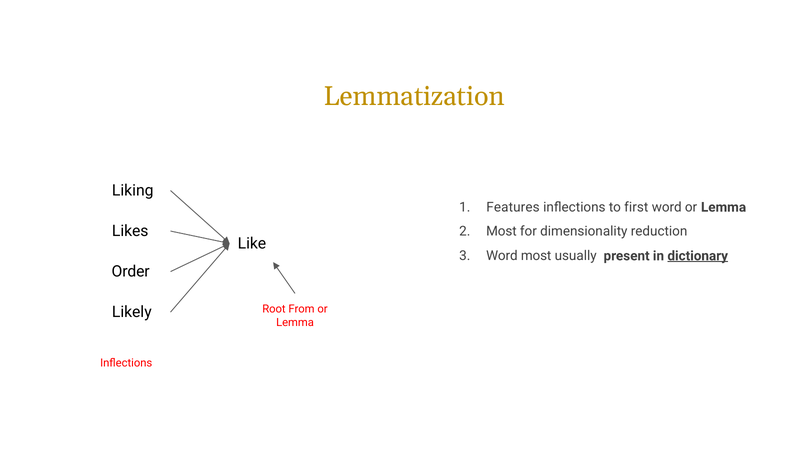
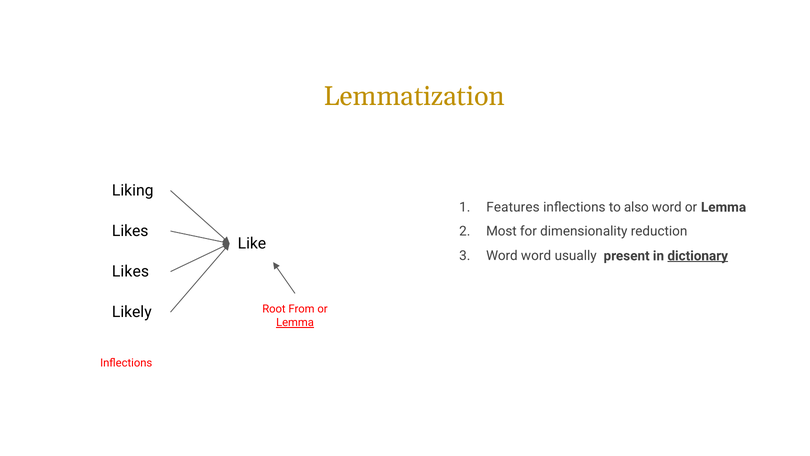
first: first -> also
Word most: most -> word
Order at (131, 271): Order -> Likes
Lemma at (295, 322) underline: none -> present
